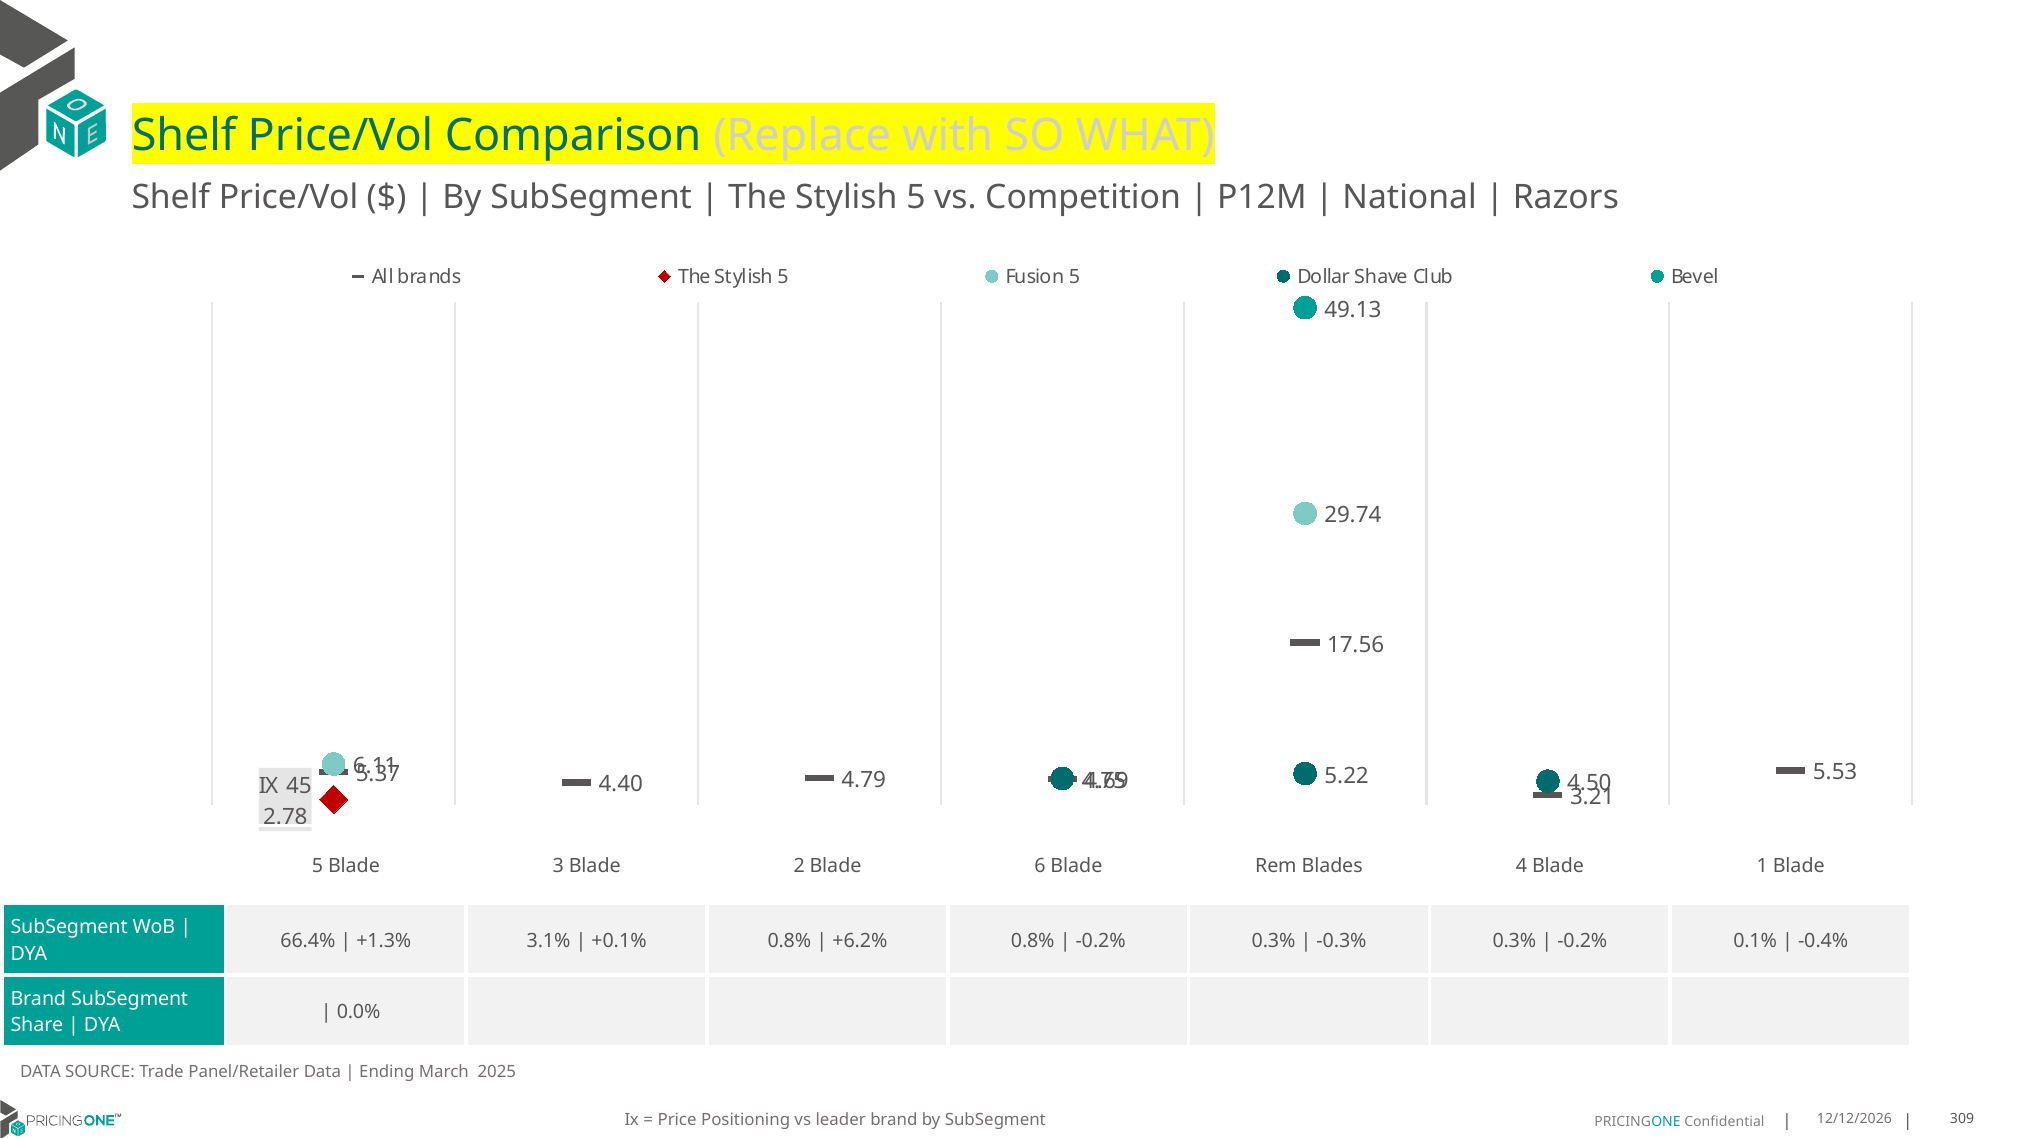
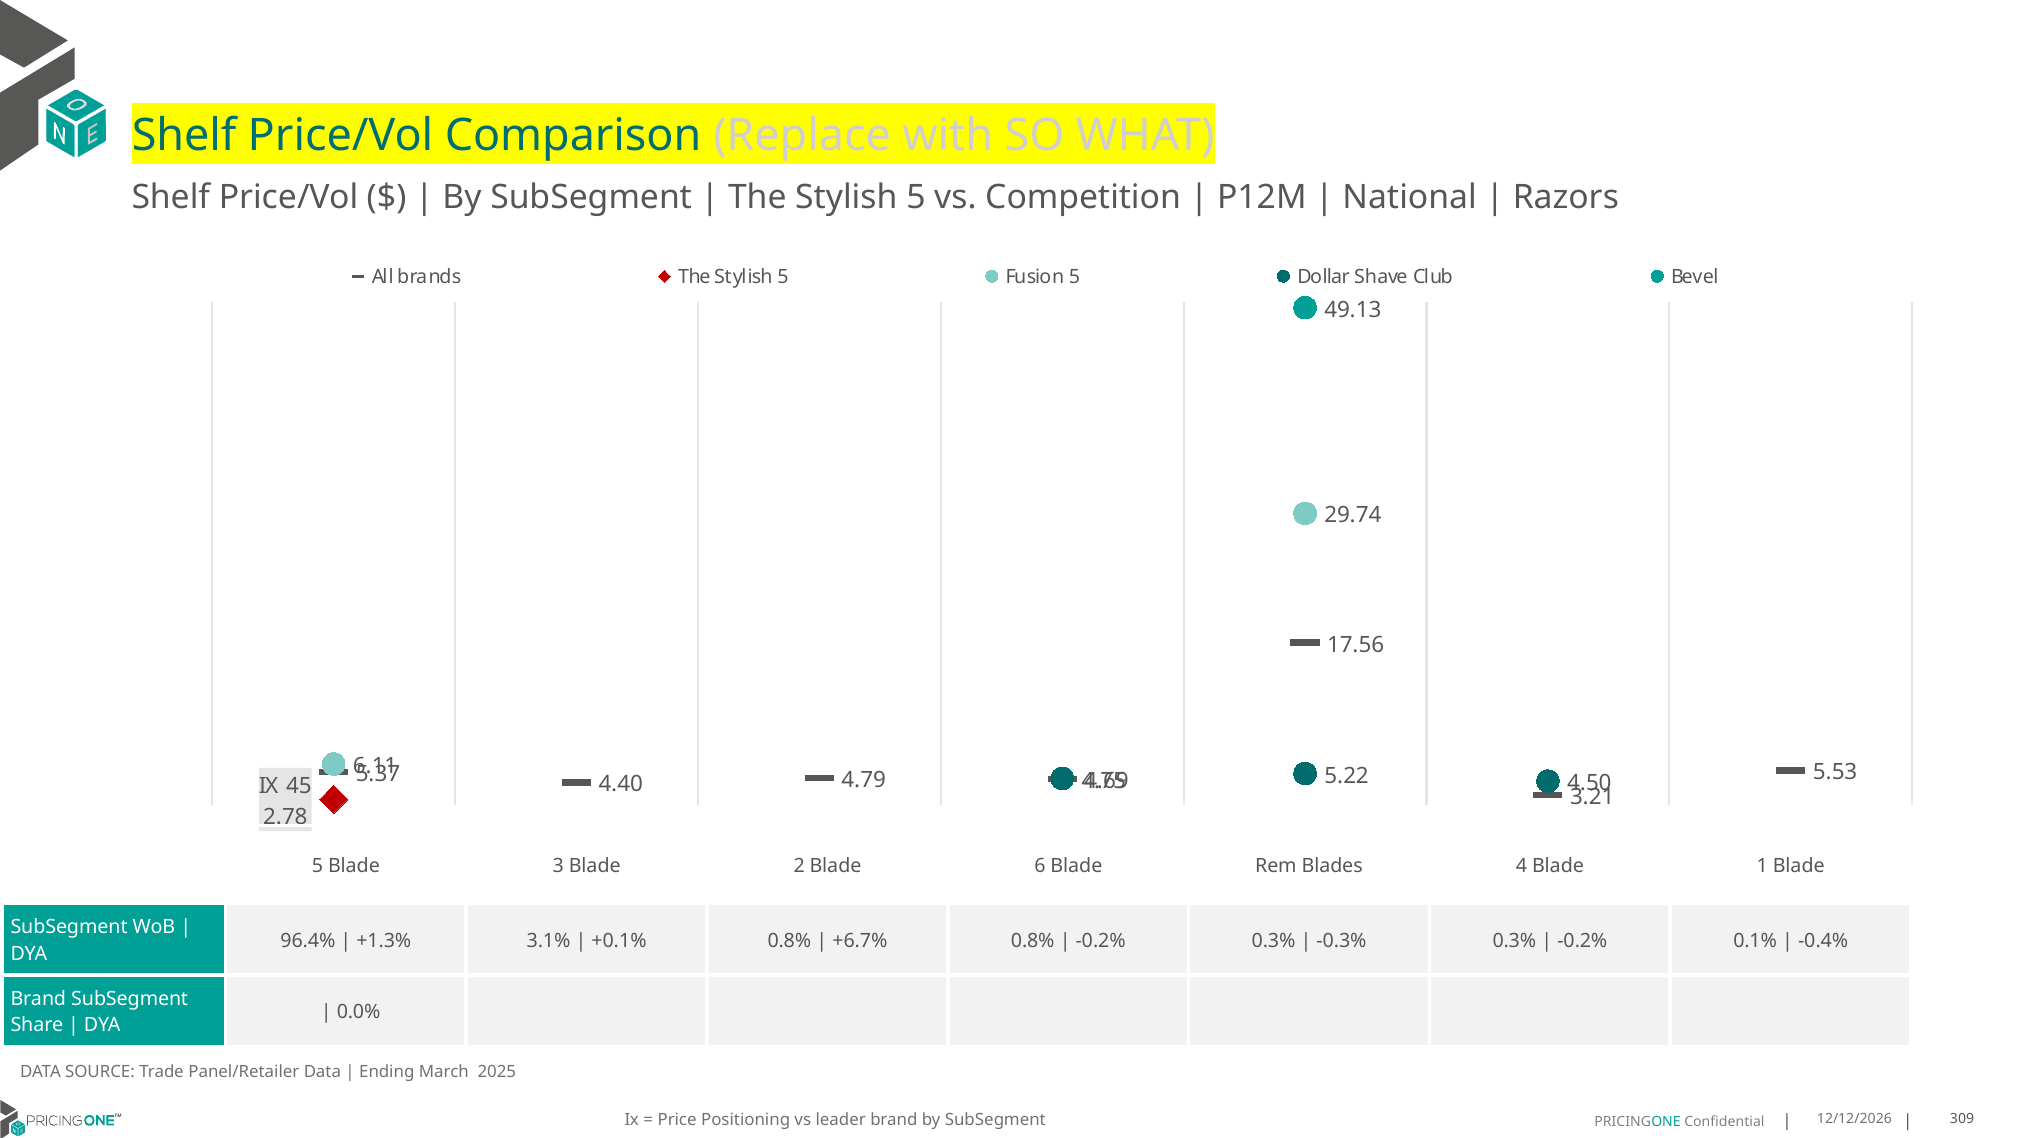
66.4%: 66.4% -> 96.4%
+6.2%: +6.2% -> +6.7%
